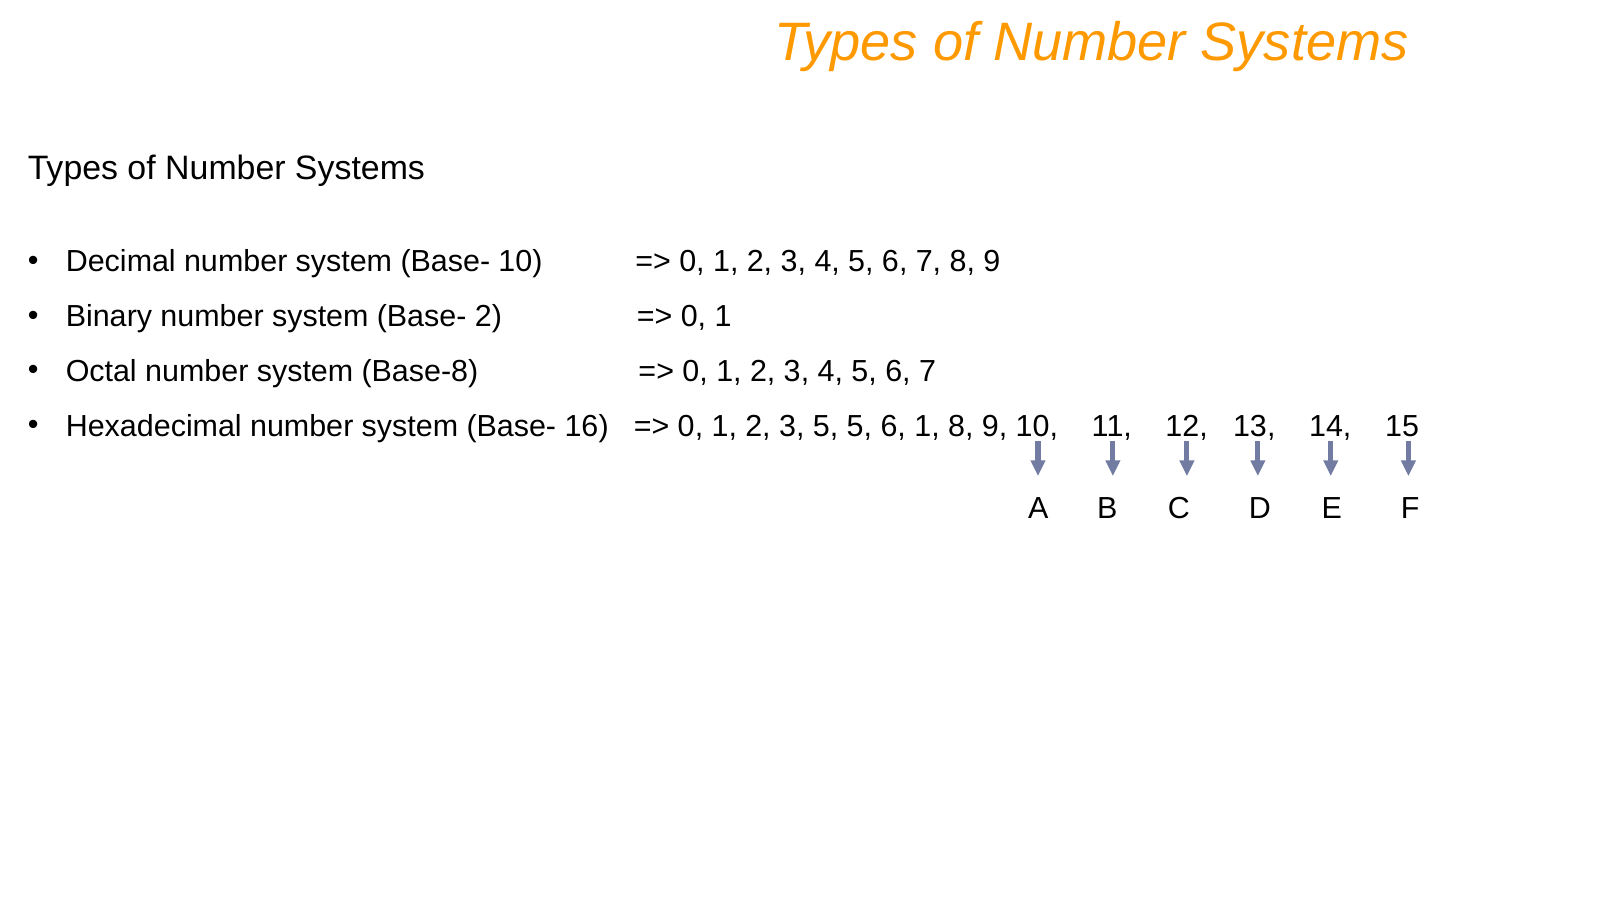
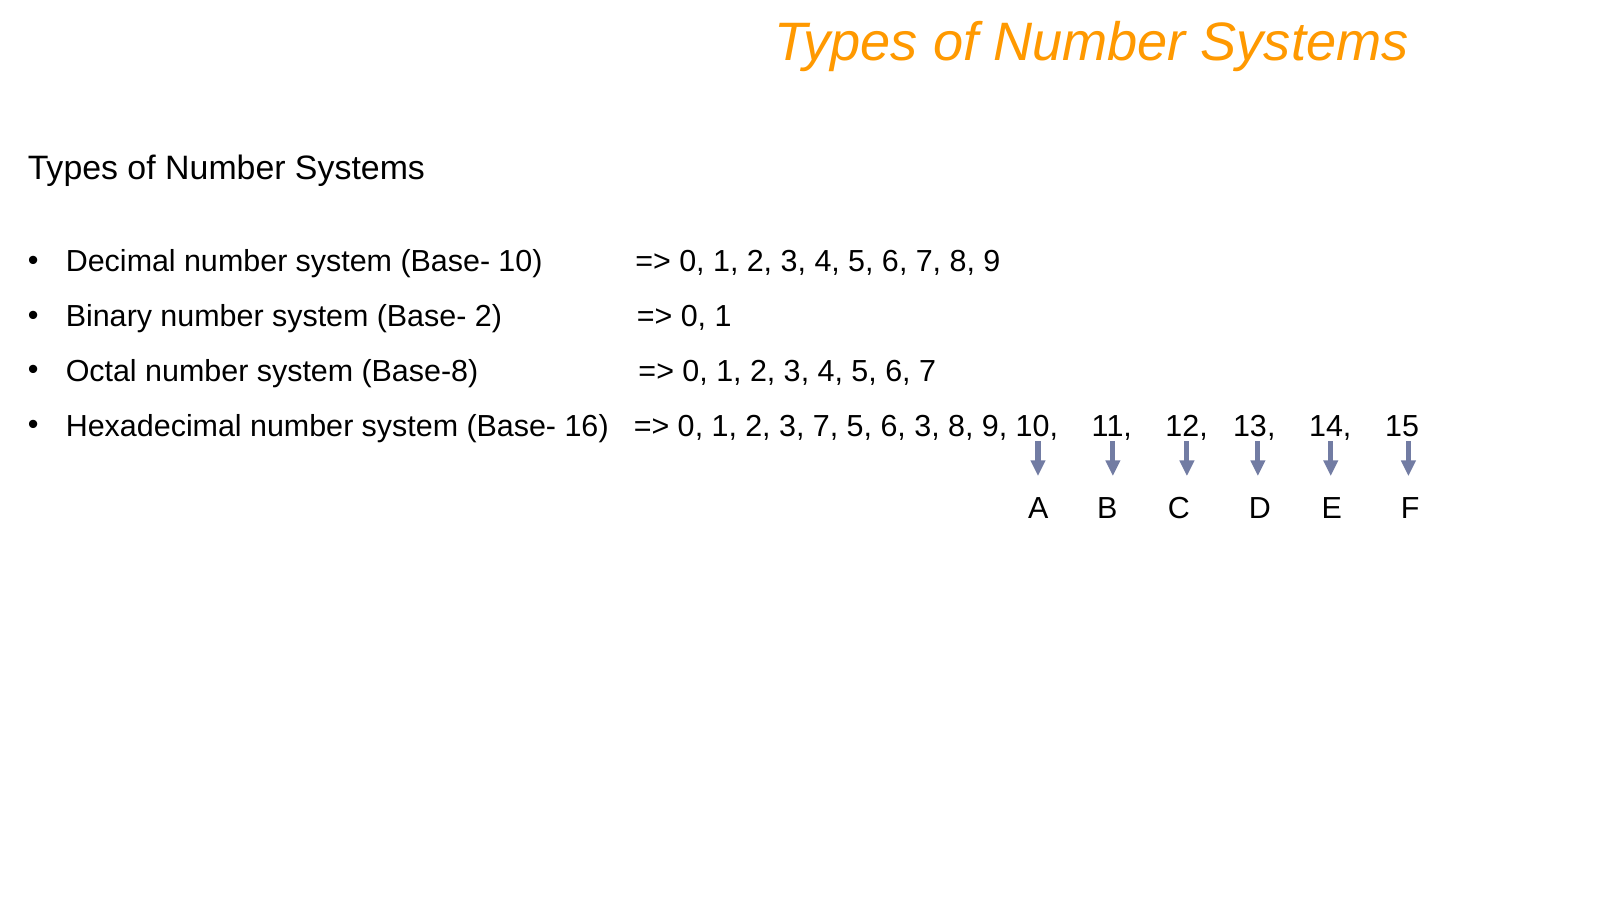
3 5: 5 -> 7
6 1: 1 -> 3
